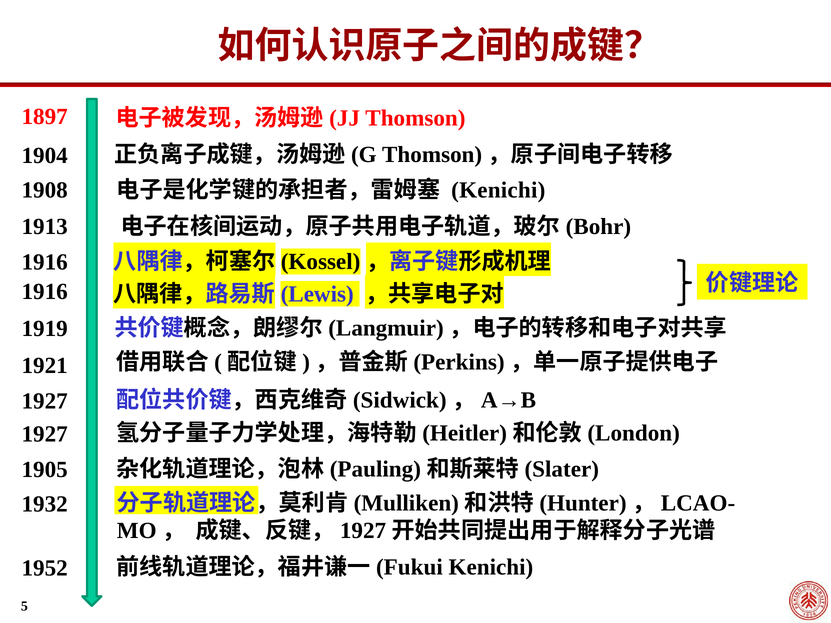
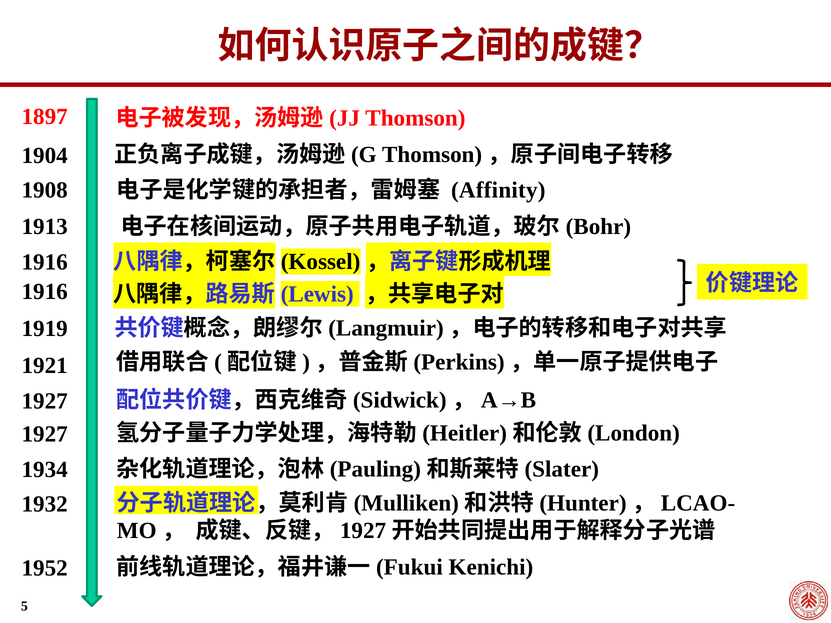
Kenichi at (498, 190): Kenichi -> Affinity
1905: 1905 -> 1934
